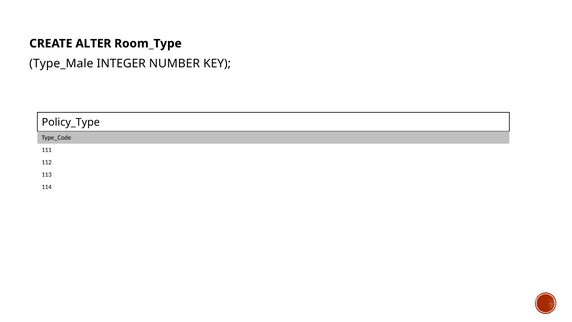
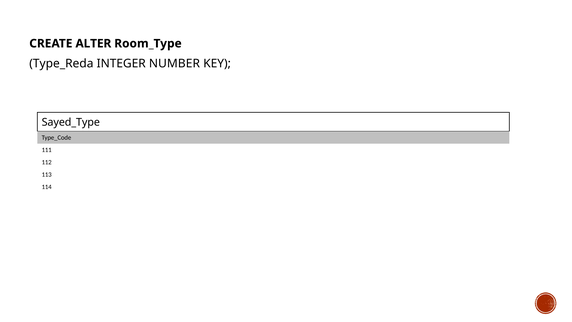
Type_Male: Type_Male -> Type_Reda
Policy_Type: Policy_Type -> Sayed_Type
